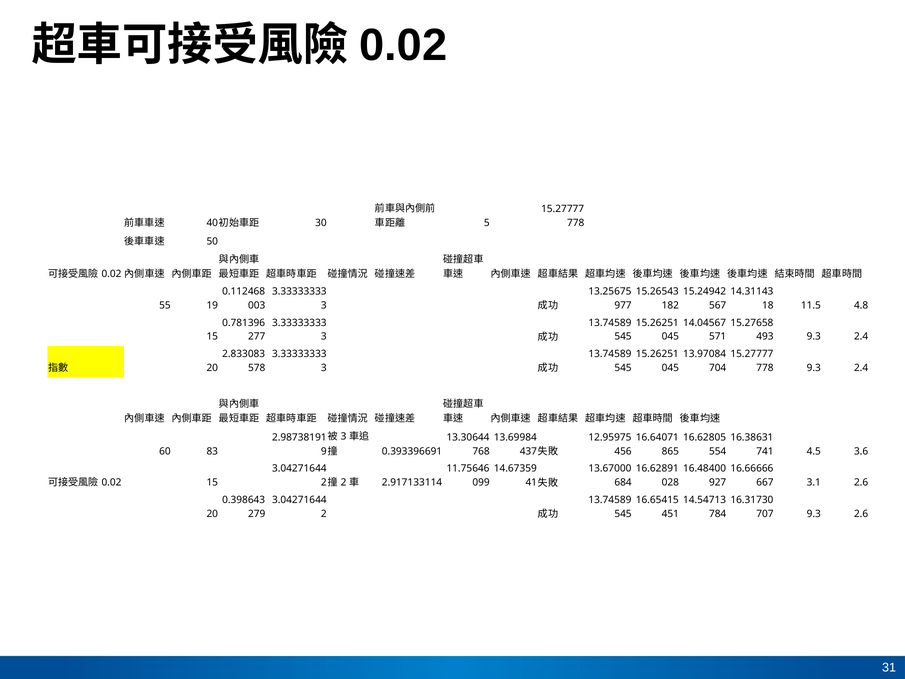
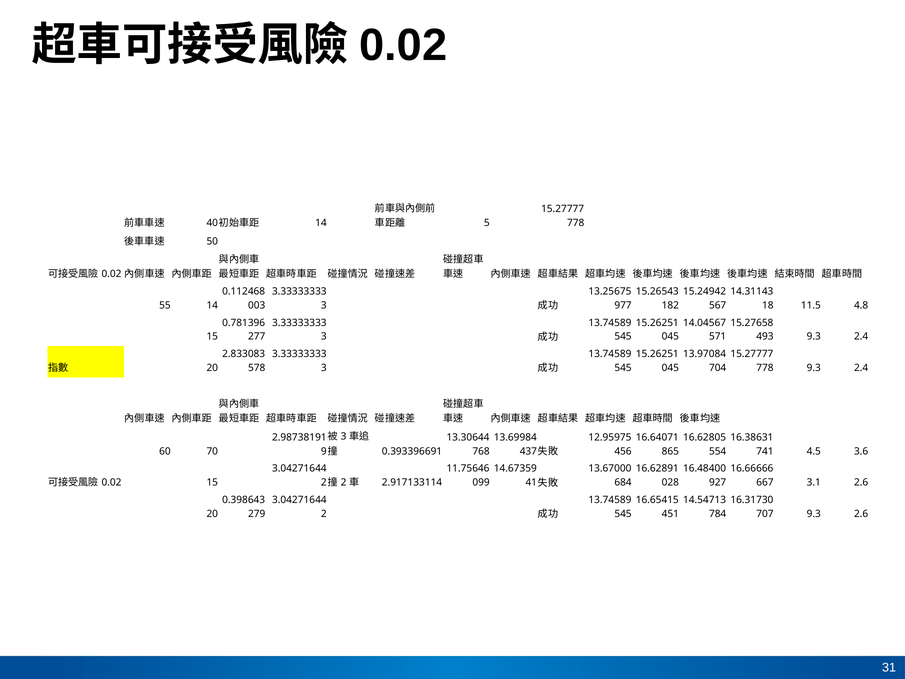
30 at (321, 223): 30 -> 14
55 19: 19 -> 14
83: 83 -> 70
